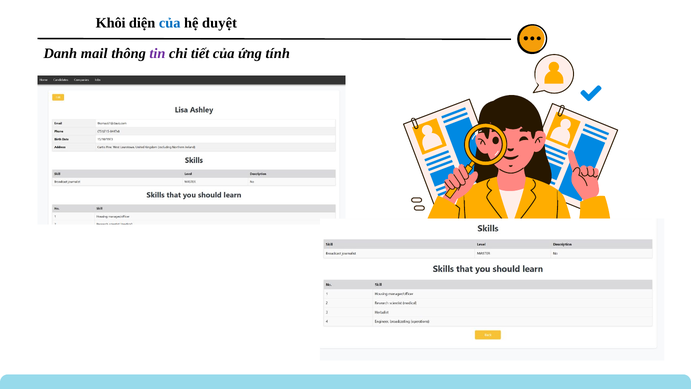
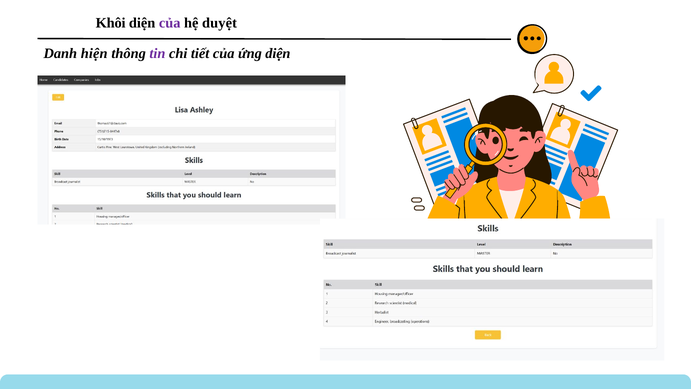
của at (170, 23) colour: blue -> purple
mail: mail -> hiện
ứng tính: tính -> diện
